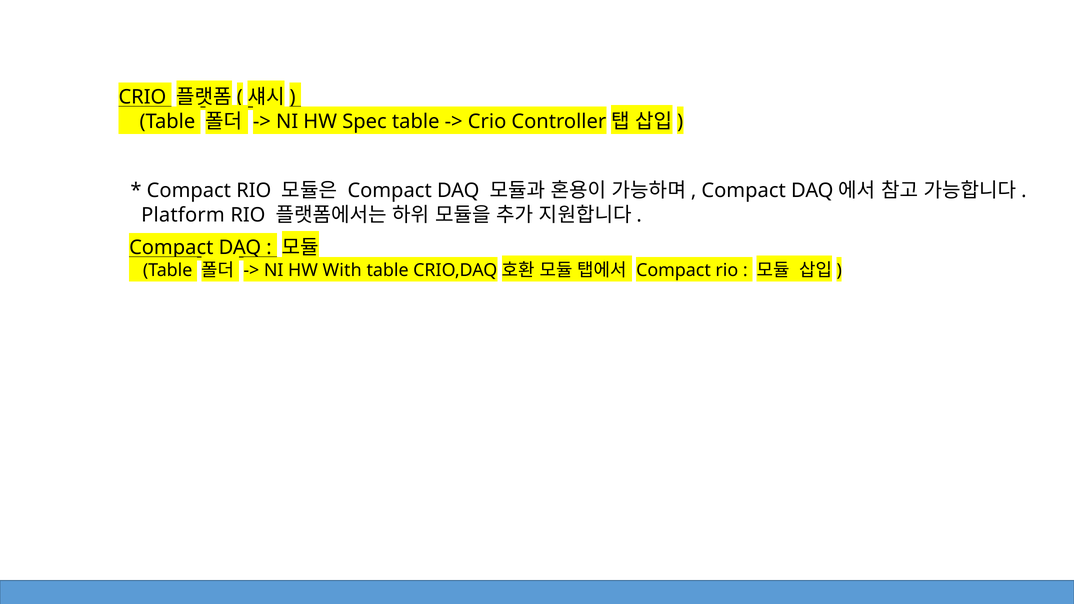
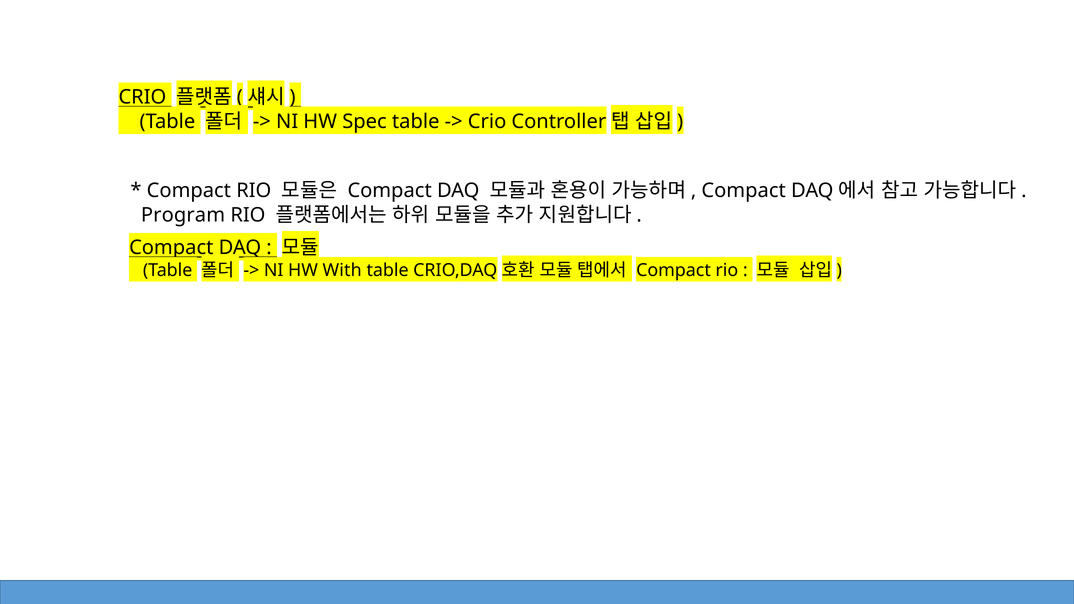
Platform: Platform -> Program
